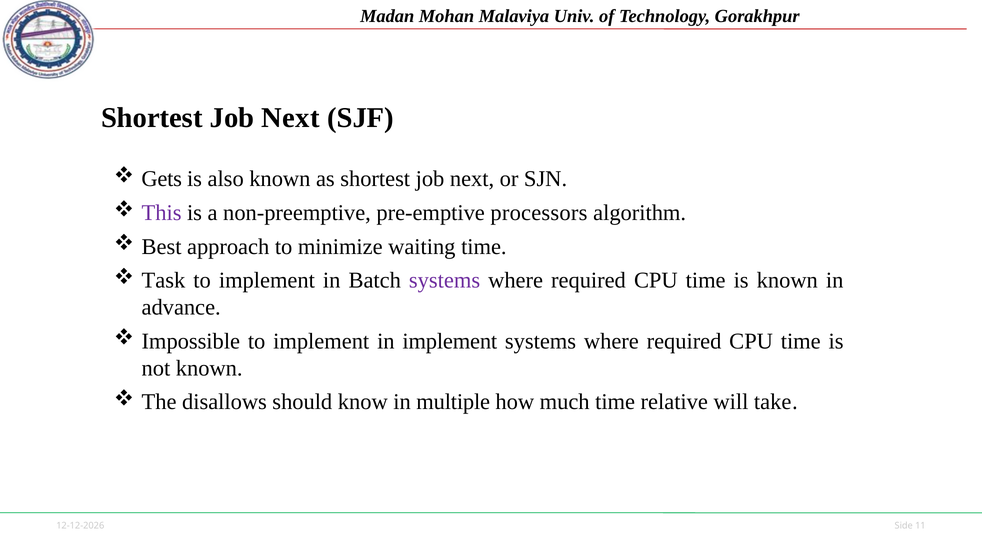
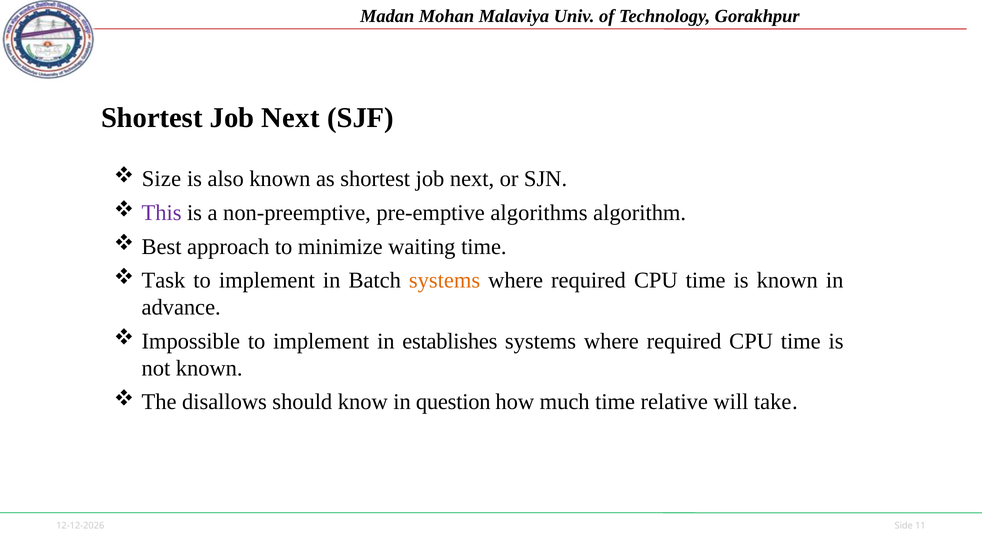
Gets: Gets -> Size
processors: processors -> algorithms
systems at (445, 280) colour: purple -> orange
in implement: implement -> establishes
multiple: multiple -> question
